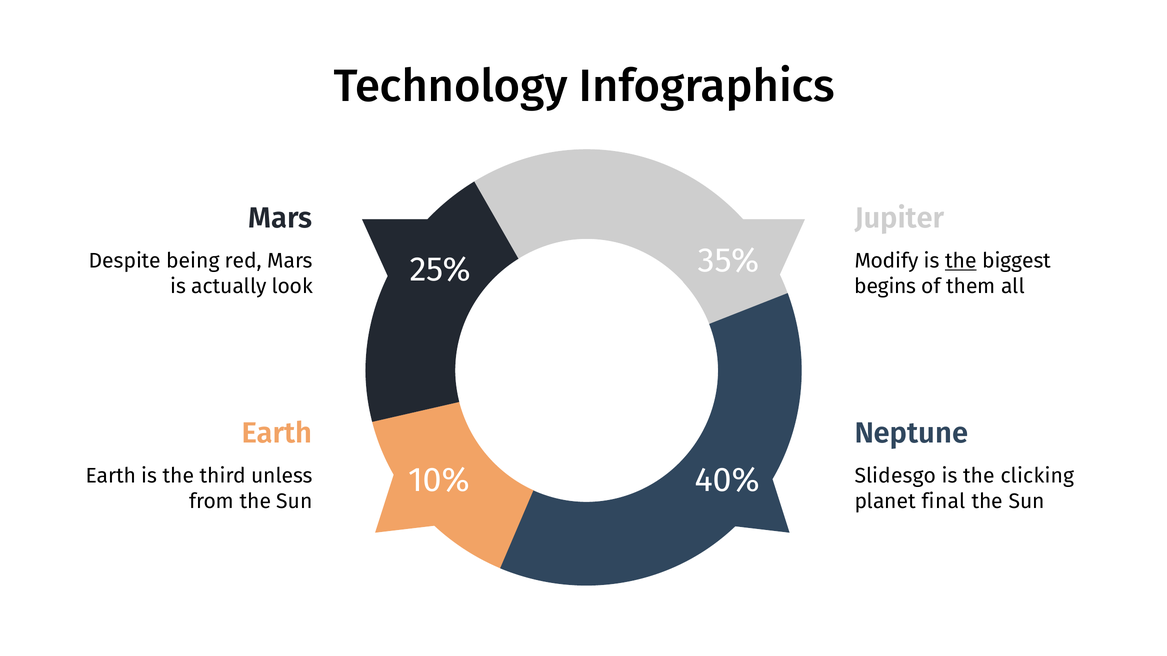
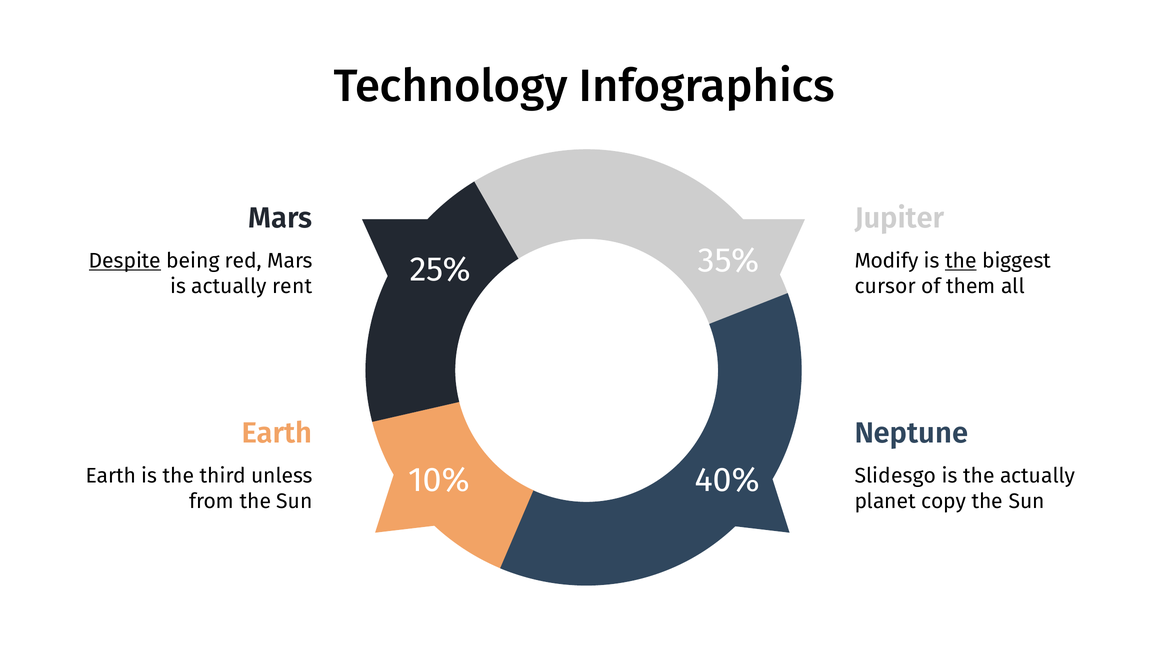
Despite underline: none -> present
look: look -> rent
begins: begins -> cursor
the clicking: clicking -> actually
final: final -> copy
